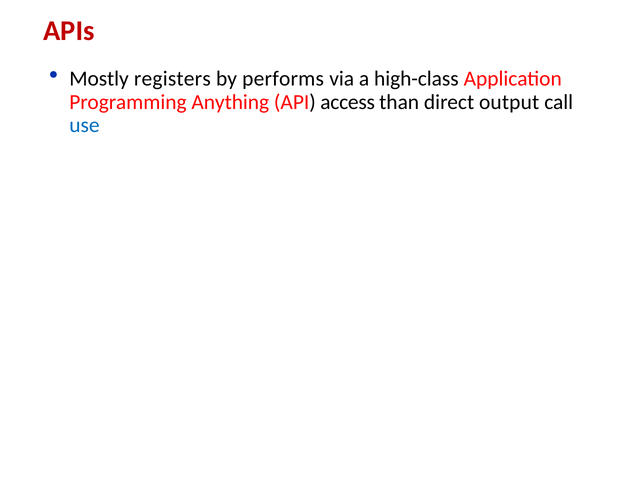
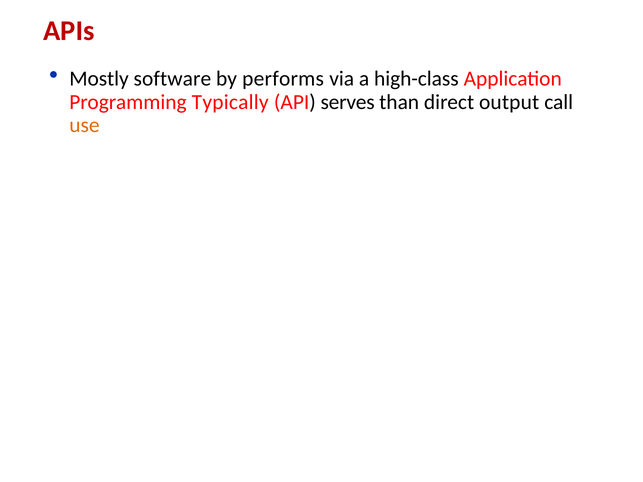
registers: registers -> software
Anything: Anything -> Typically
access: access -> serves
use colour: blue -> orange
